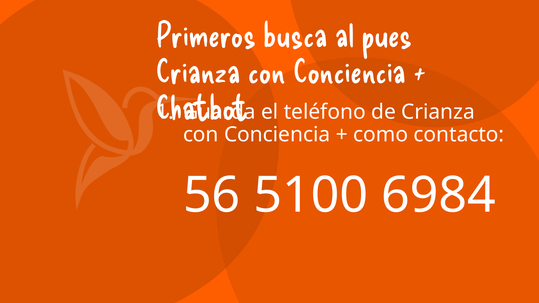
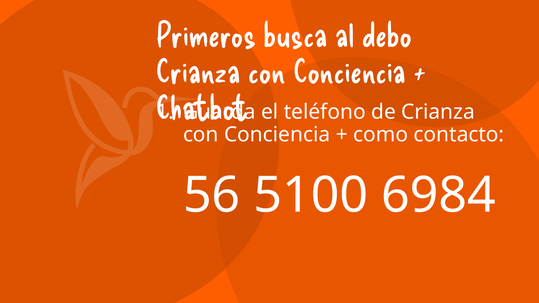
pues: pues -> debo
